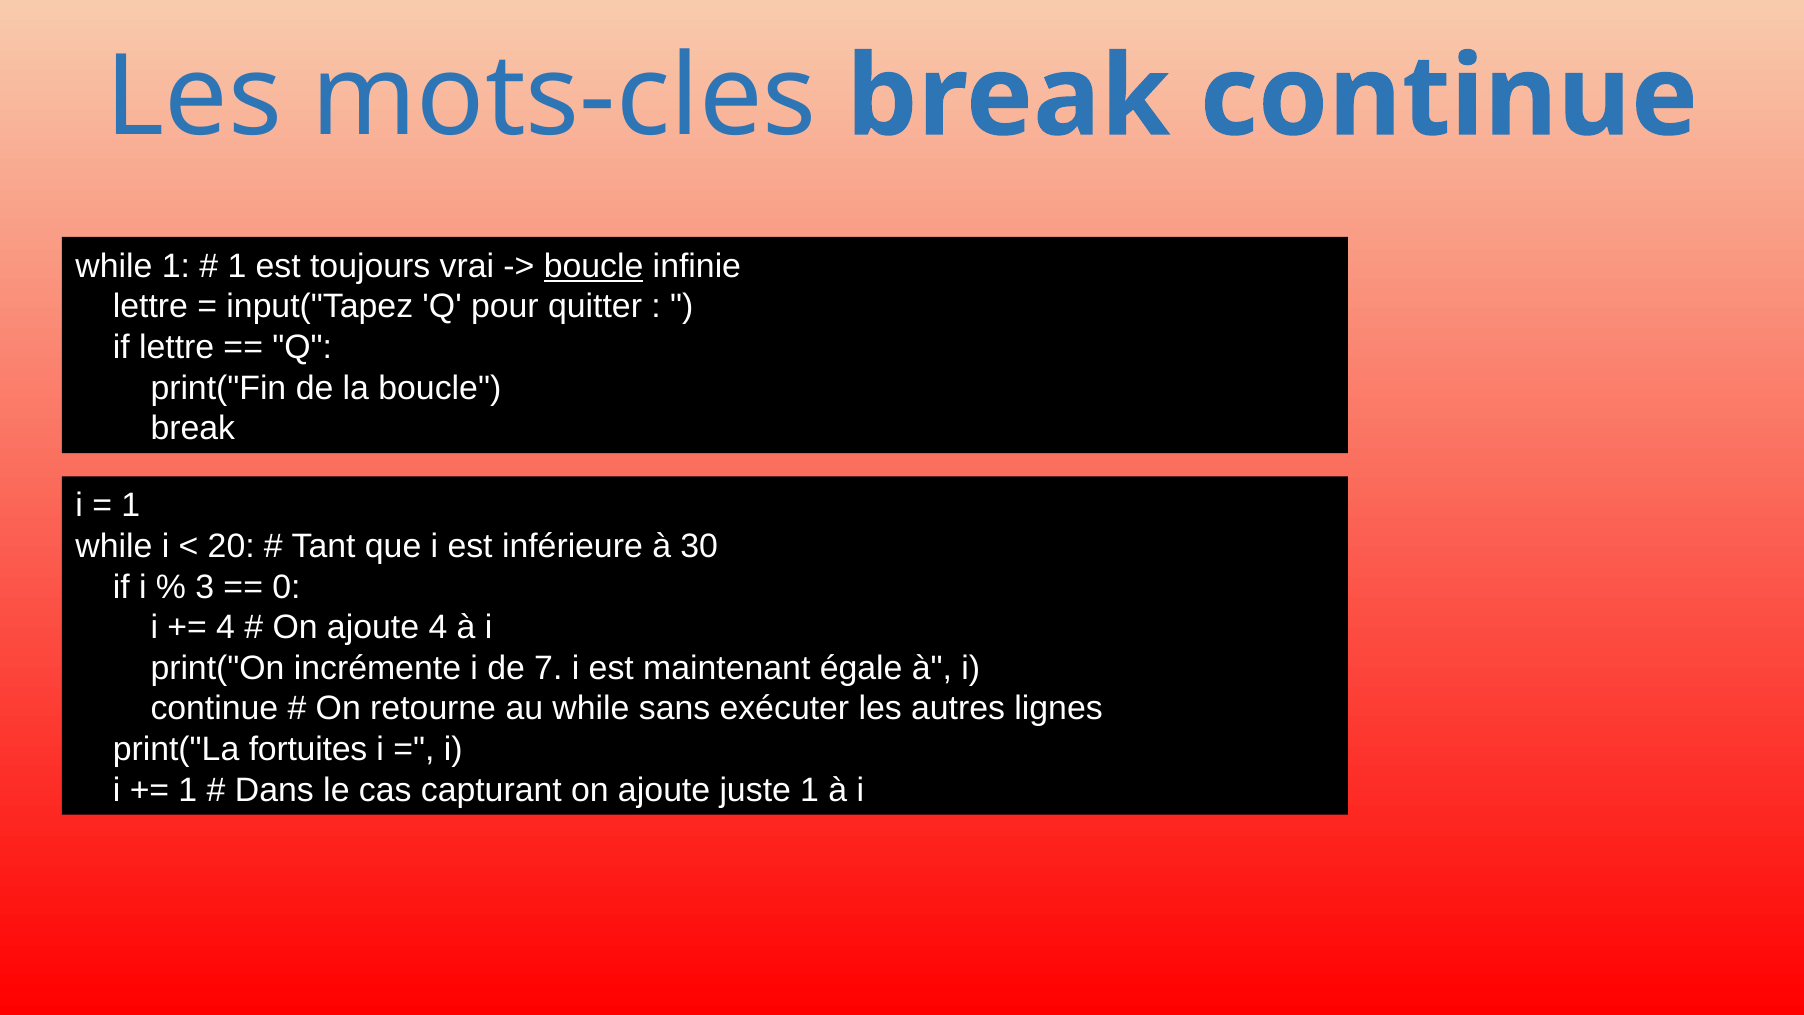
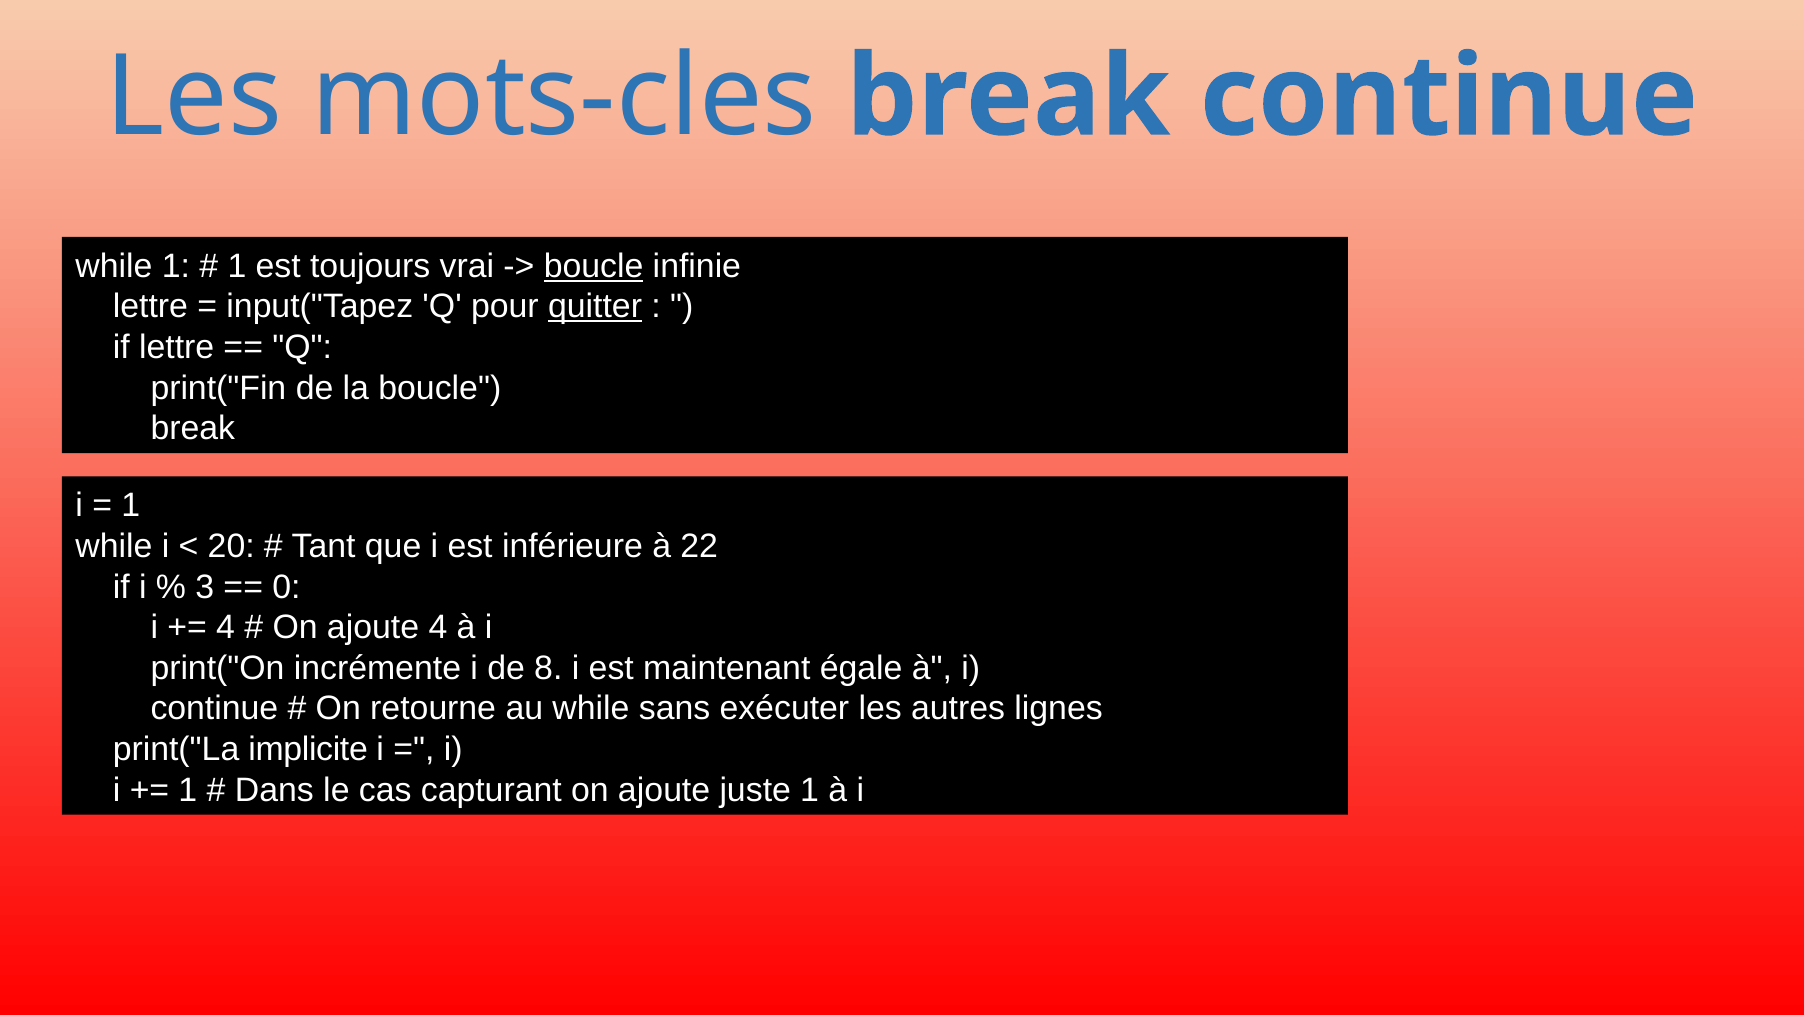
quitter underline: none -> present
30: 30 -> 22
7: 7 -> 8
fortuites: fortuites -> implicite
